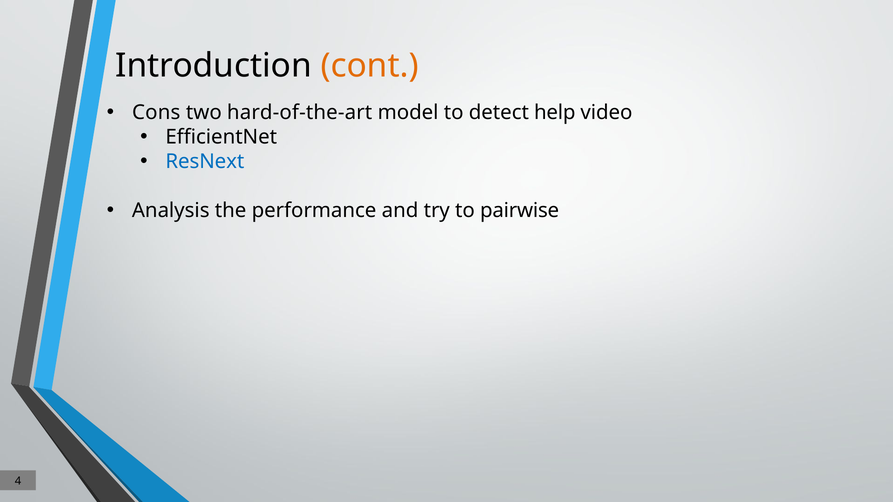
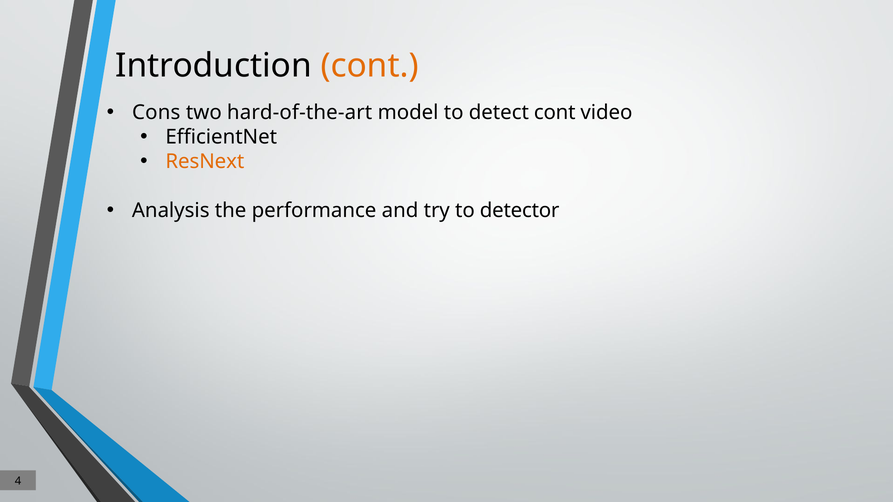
detect help: help -> cont
ResNext colour: blue -> orange
pairwise: pairwise -> detector
